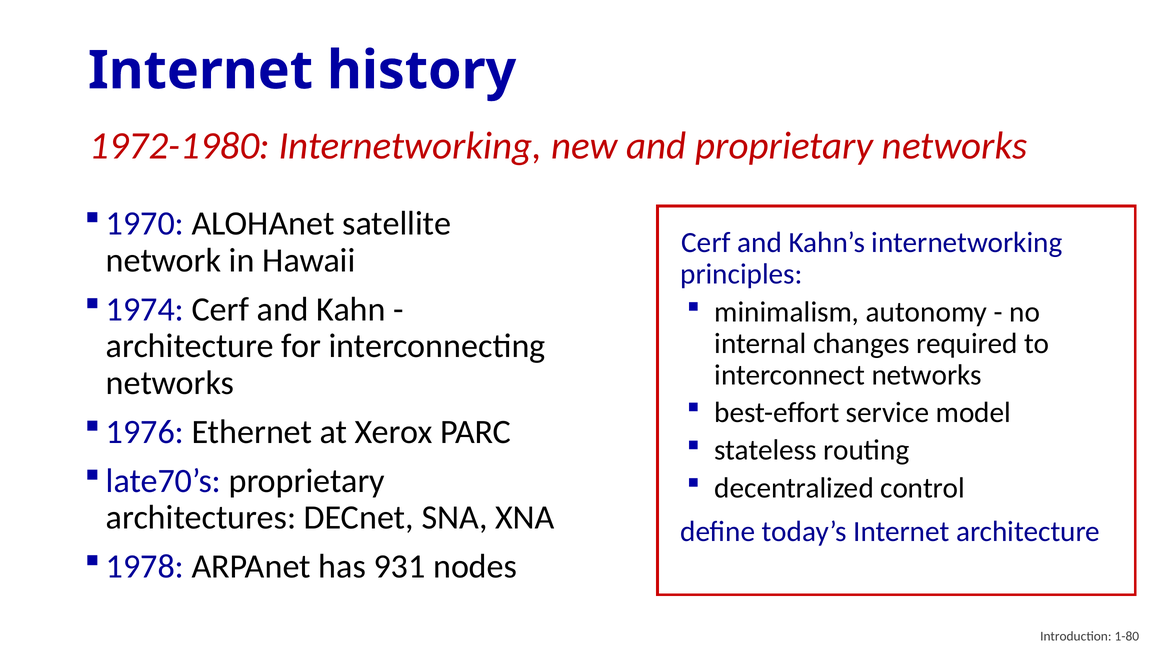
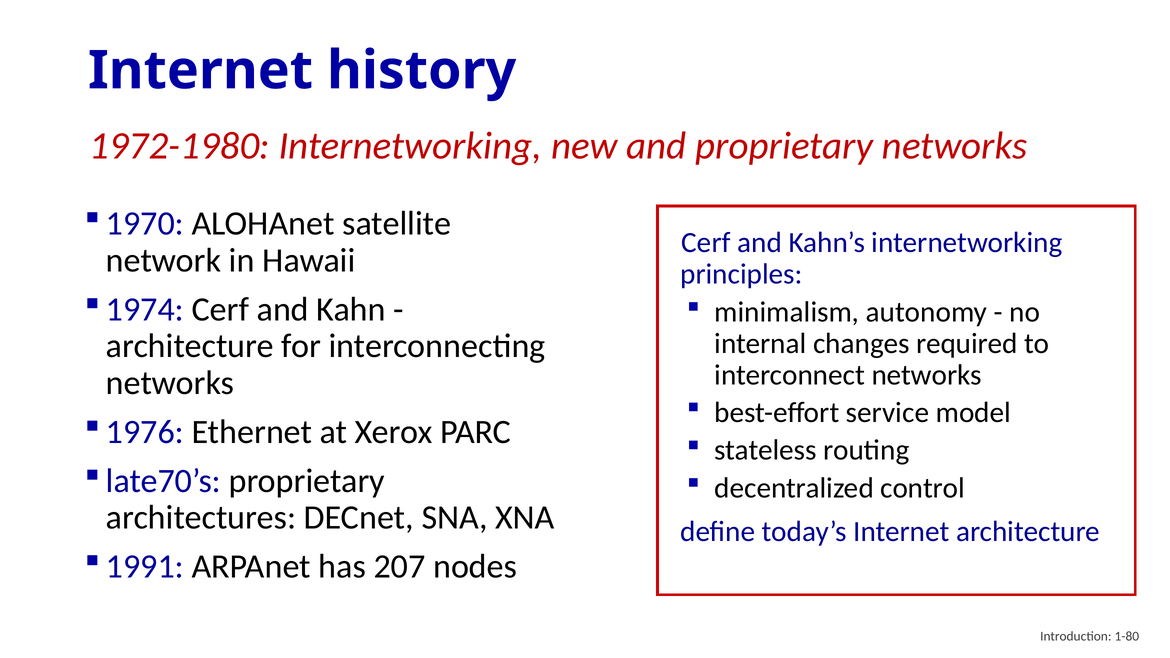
1978: 1978 -> 1991
931: 931 -> 207
